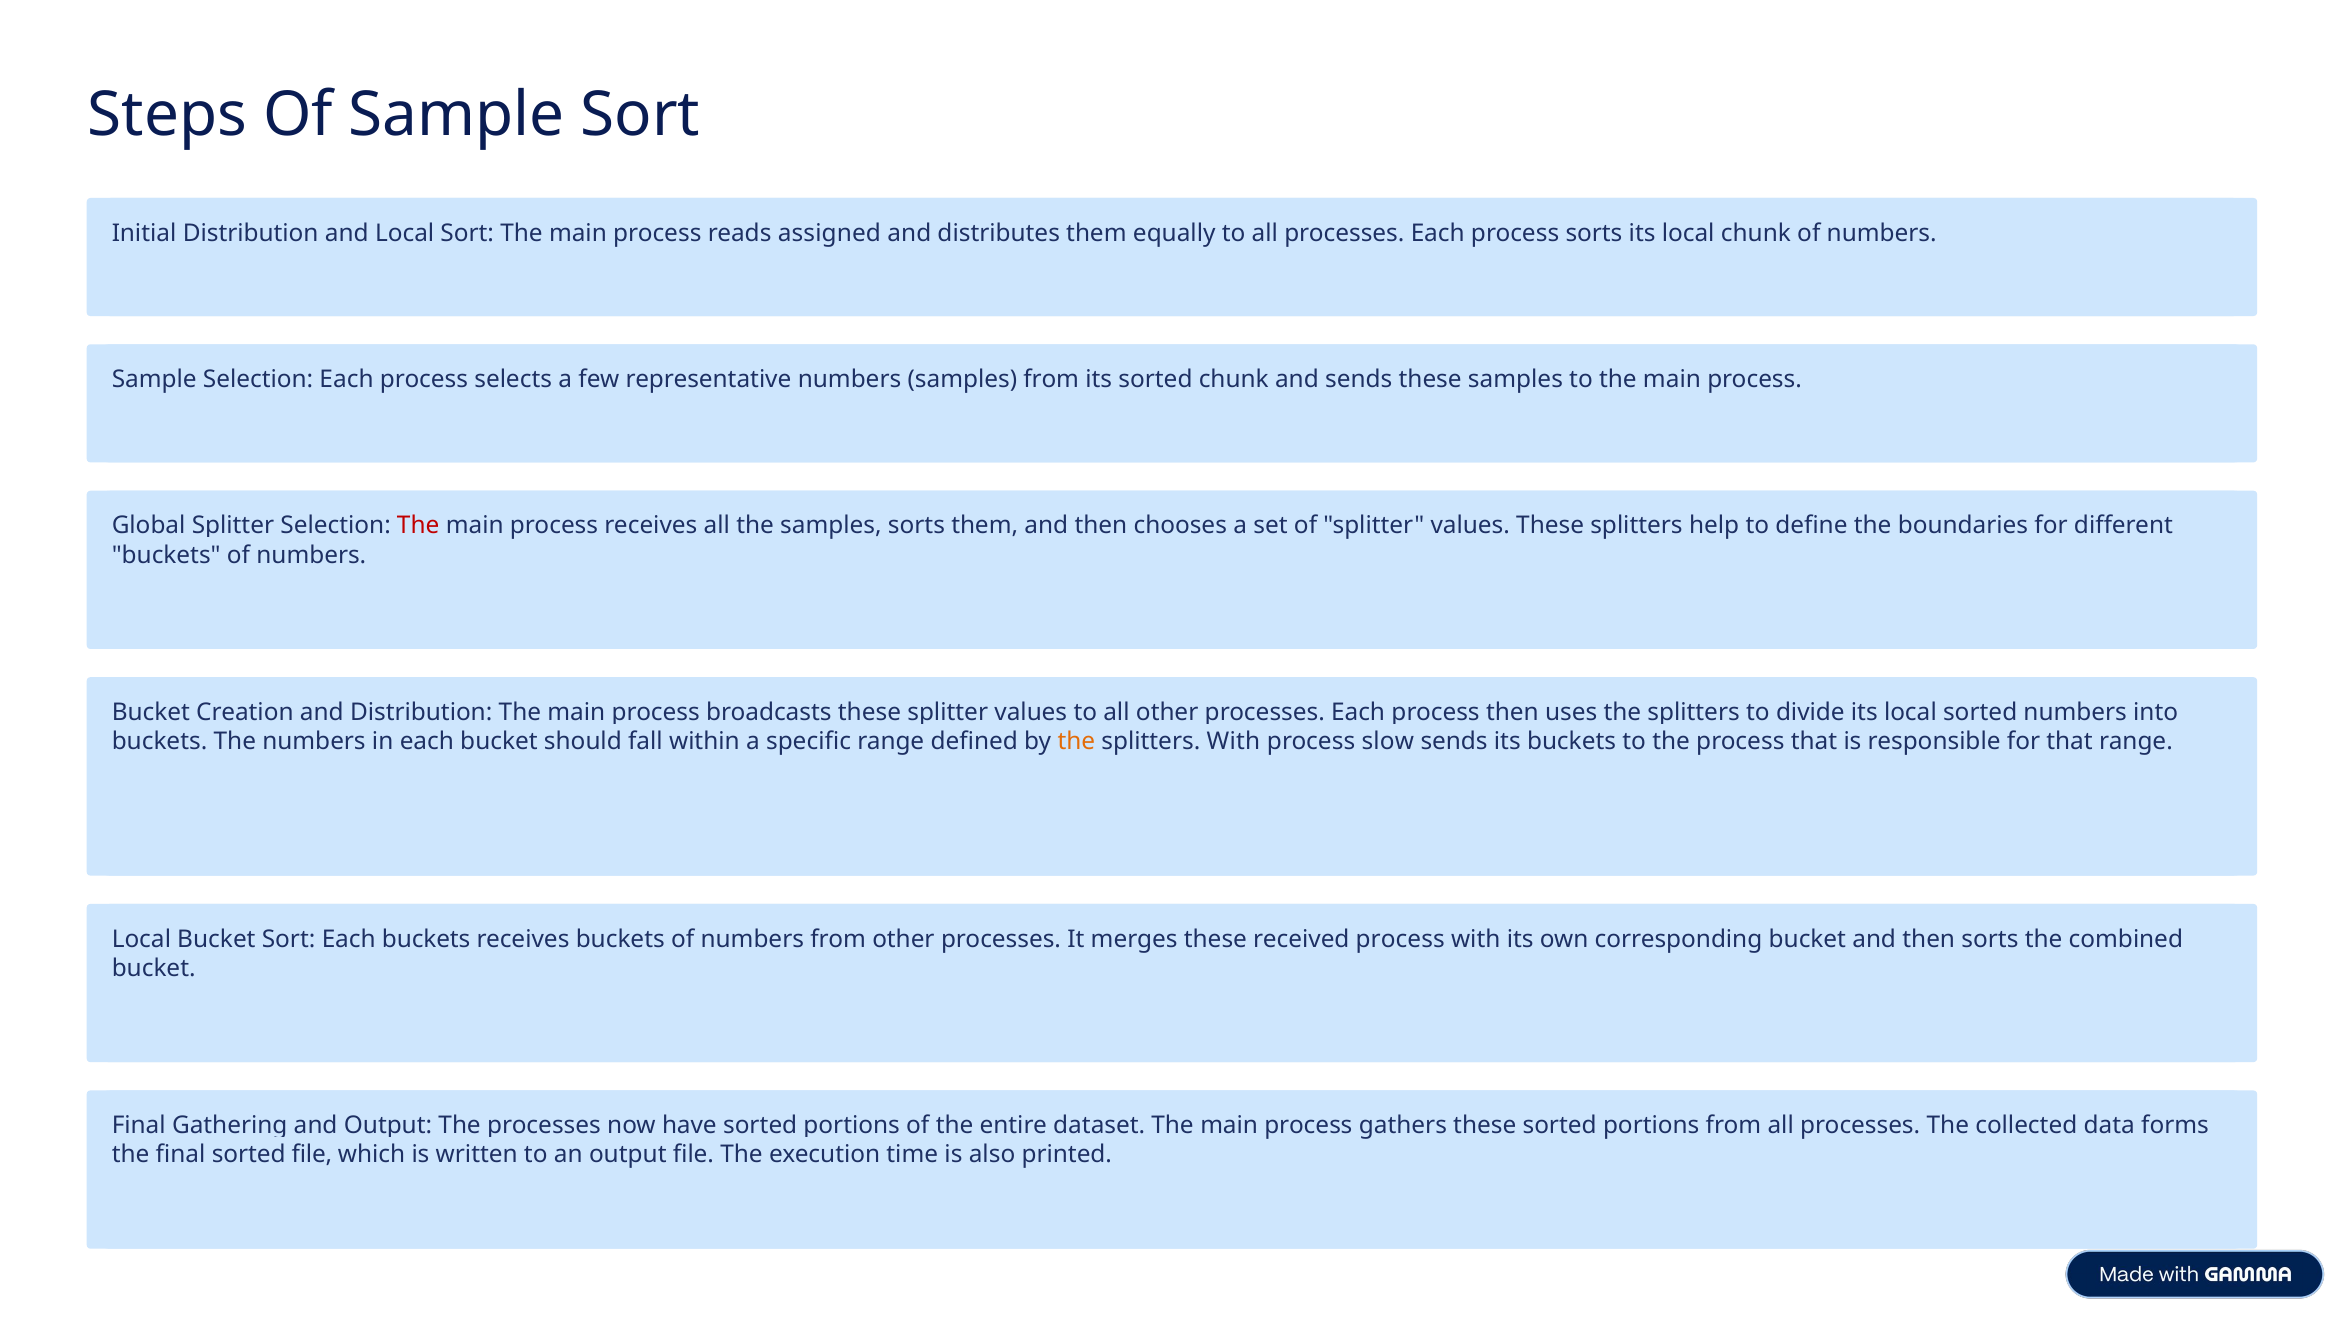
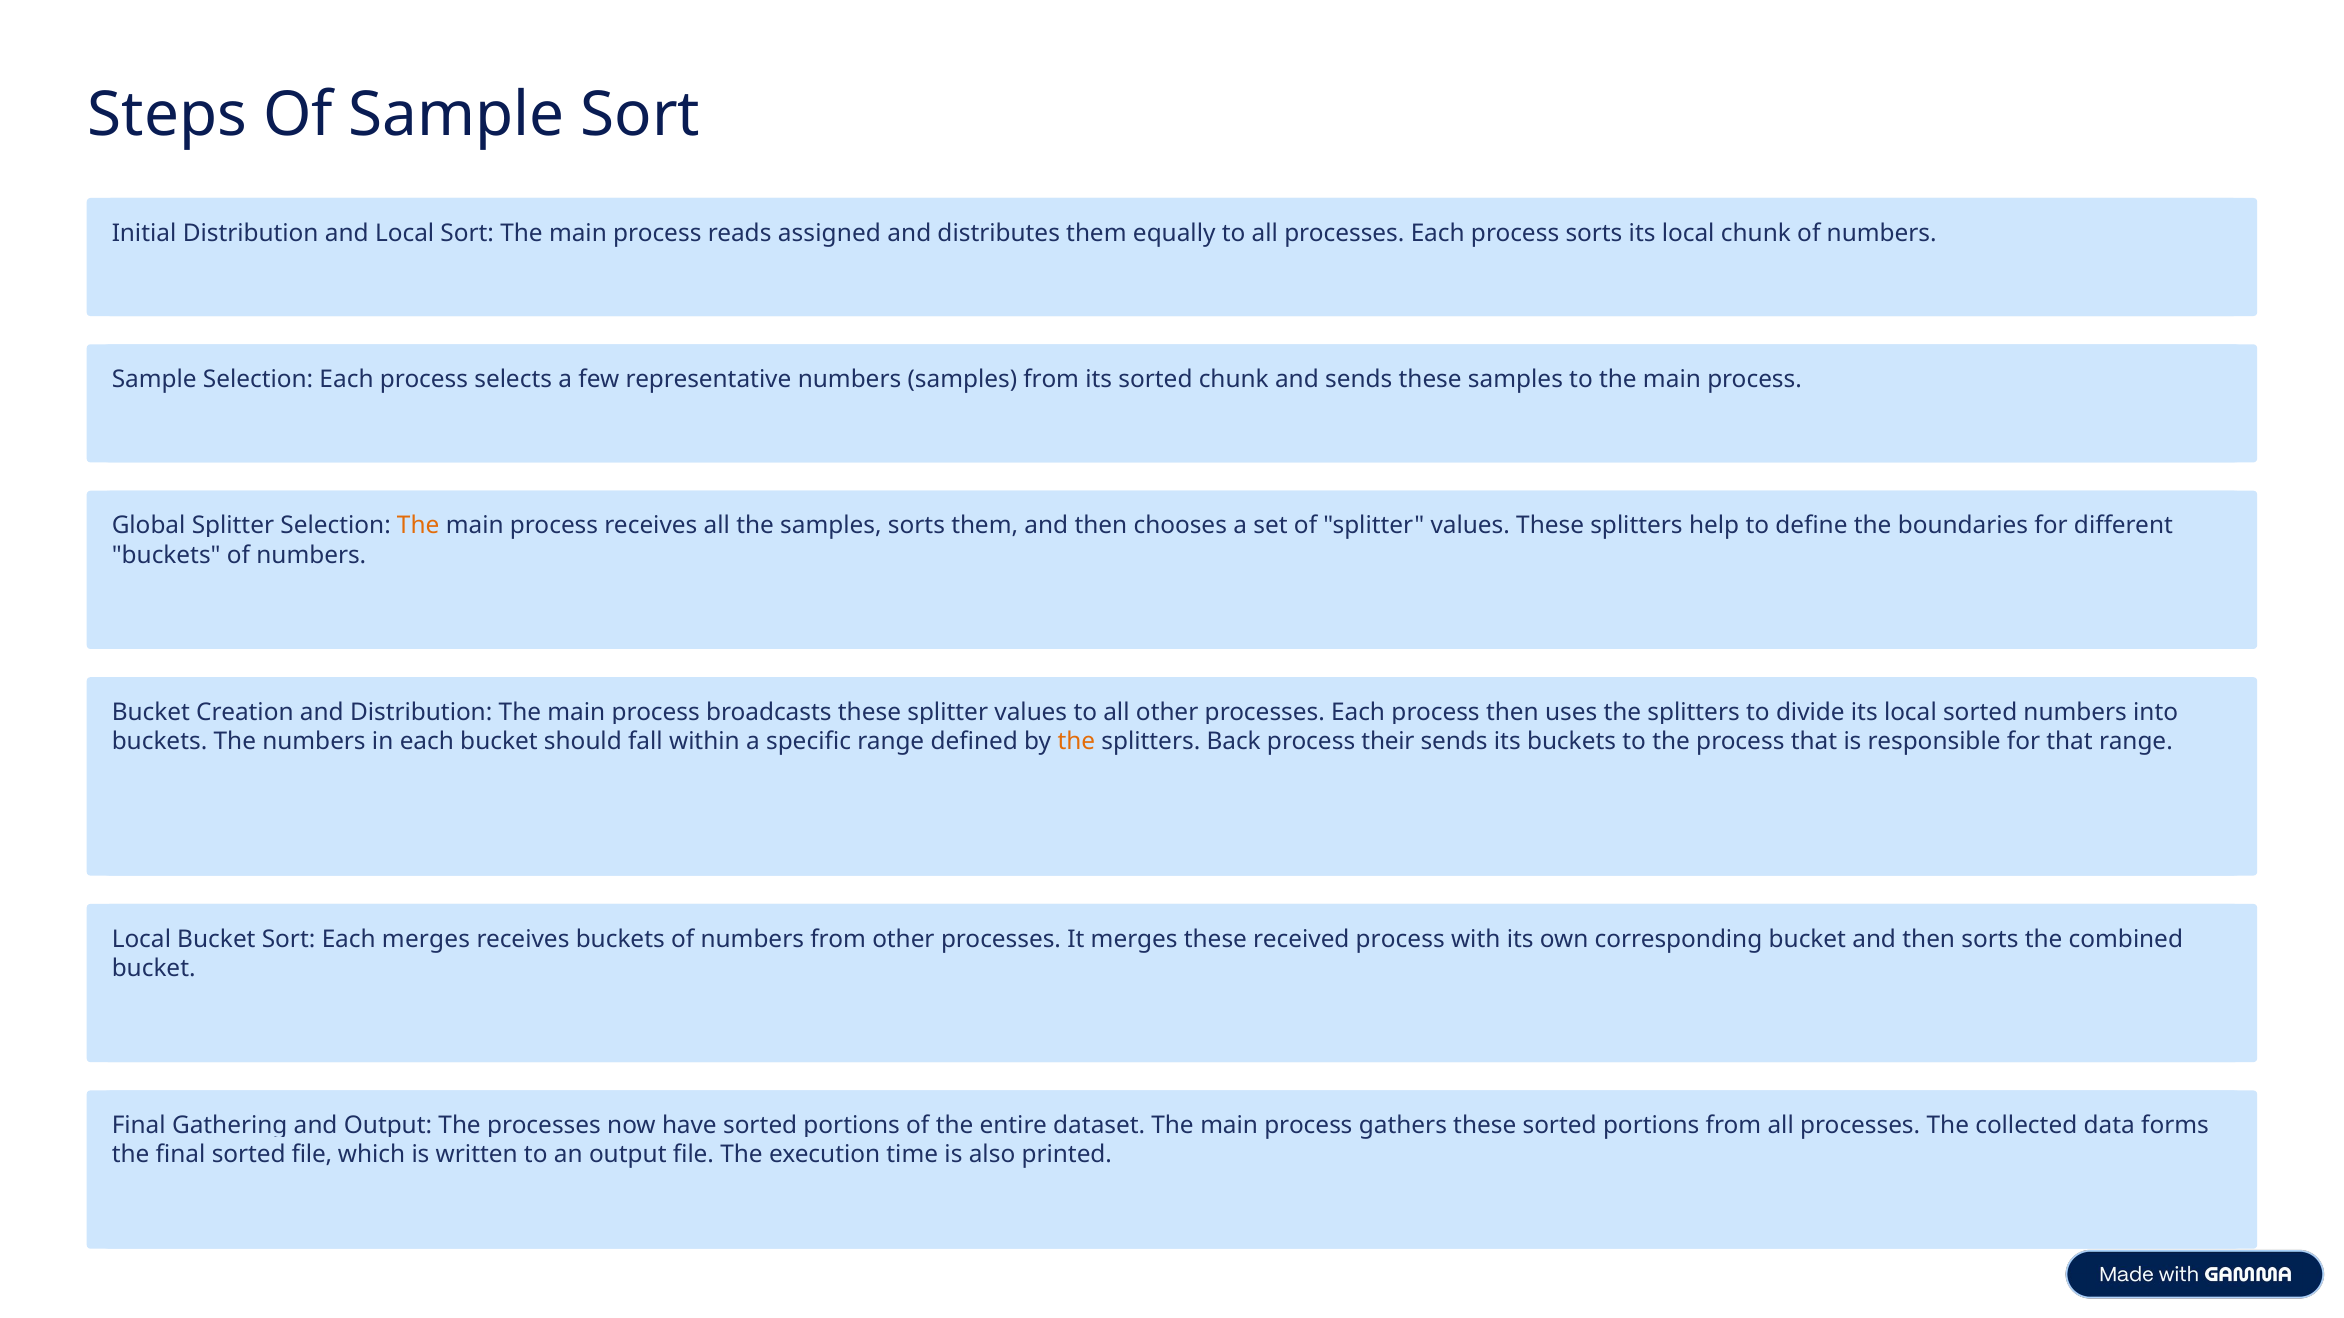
The at (418, 526) colour: red -> orange
splitters With: With -> Back
slow: slow -> their
Each buckets: buckets -> merges
